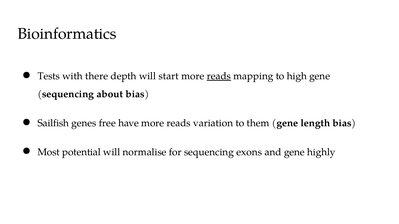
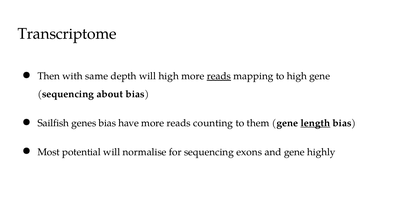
Bioinformatics: Bioinformatics -> Transcriptome
Tests: Tests -> Then
there: there -> same
will start: start -> high
genes free: free -> bias
variation: variation -> counting
length underline: none -> present
